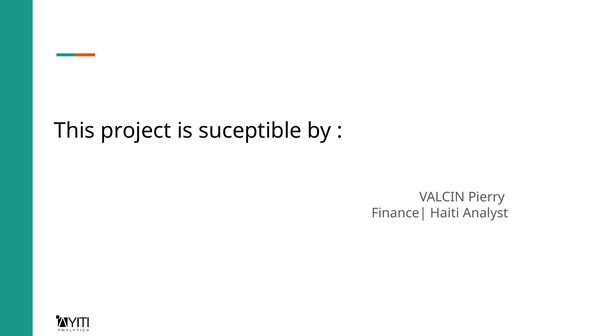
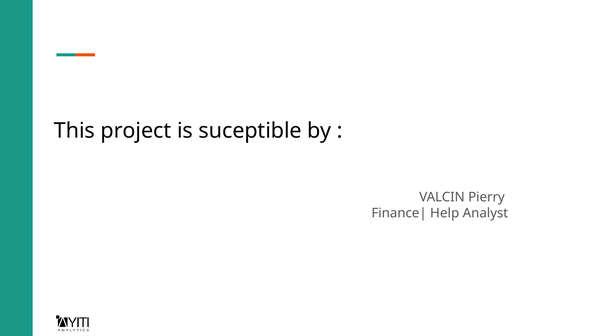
Haiti: Haiti -> Help
